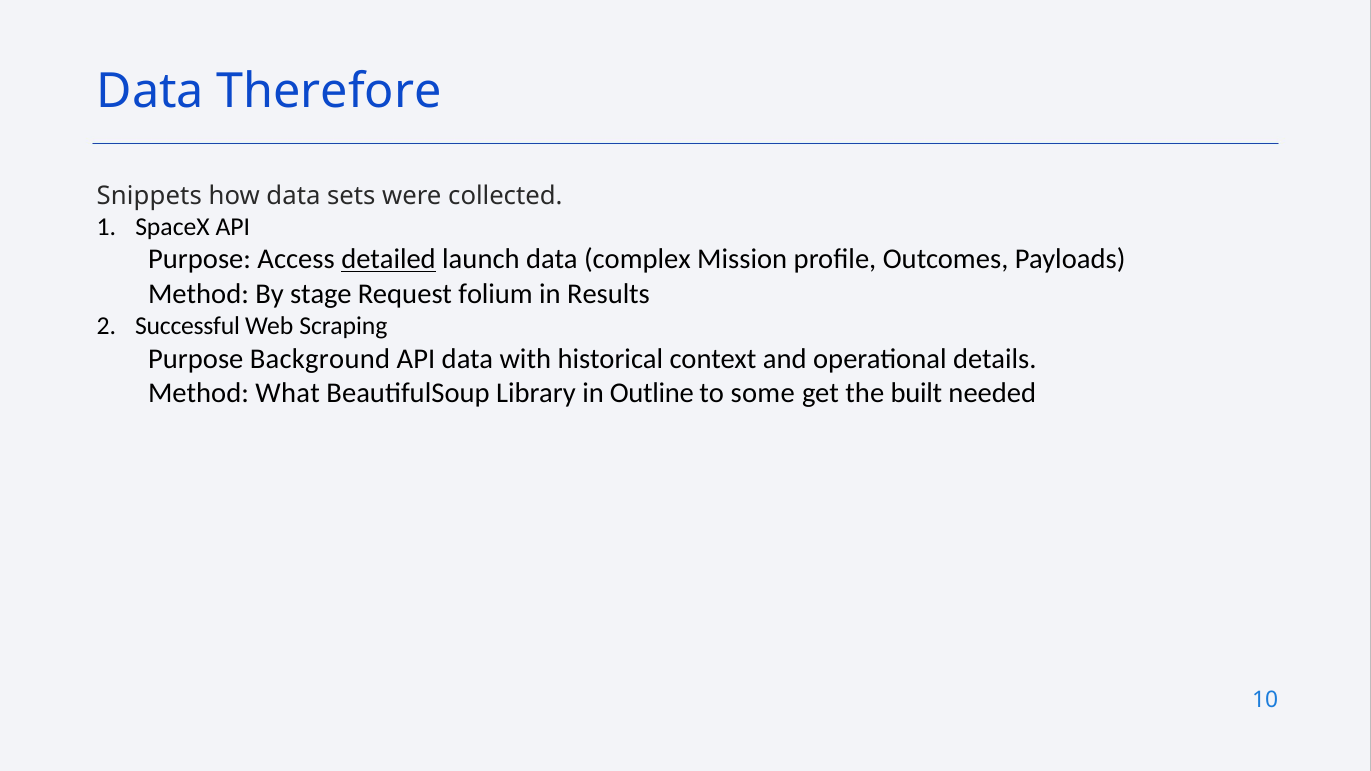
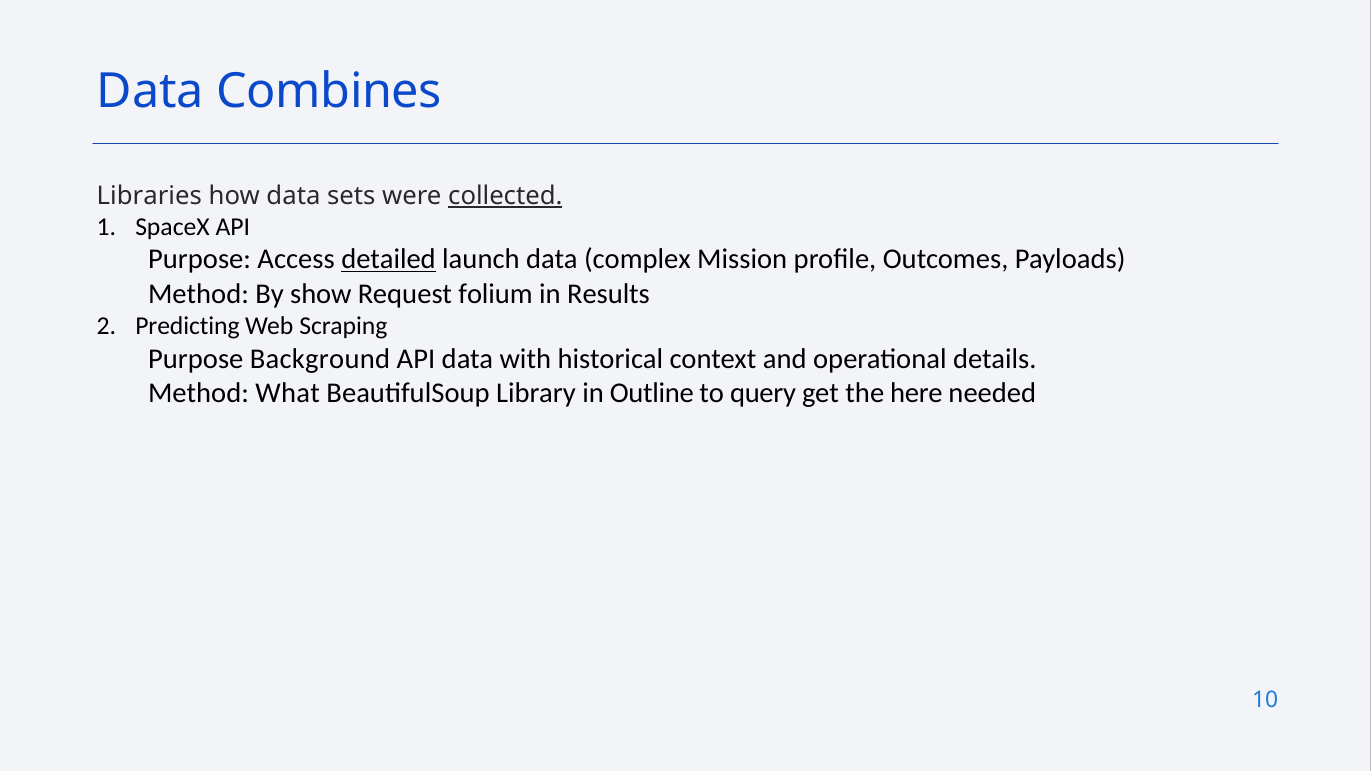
Therefore: Therefore -> Combines
Snippets: Snippets -> Libraries
collected underline: none -> present
stage: stage -> show
Successful: Successful -> Predicting
some: some -> query
built: built -> here
